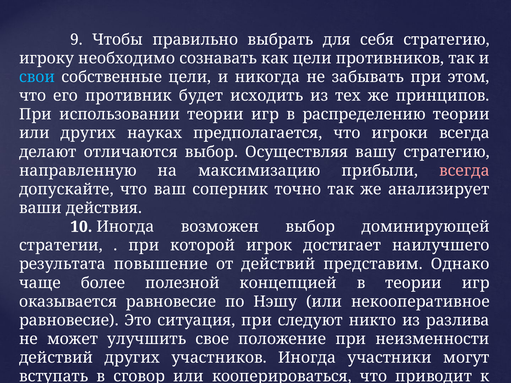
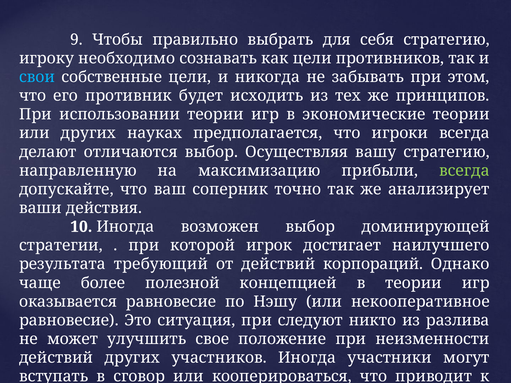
распределению: распределению -> экономические
всегда at (464, 171) colour: pink -> light green
повышение: повышение -> требующий
представим: представим -> корпораций
